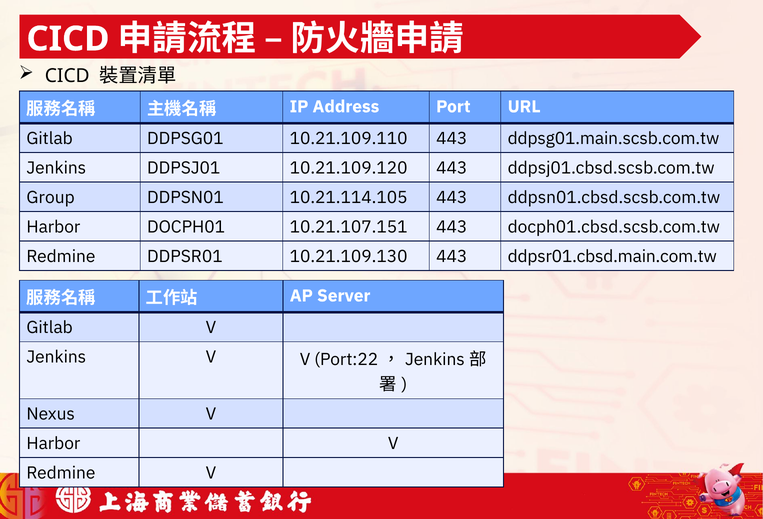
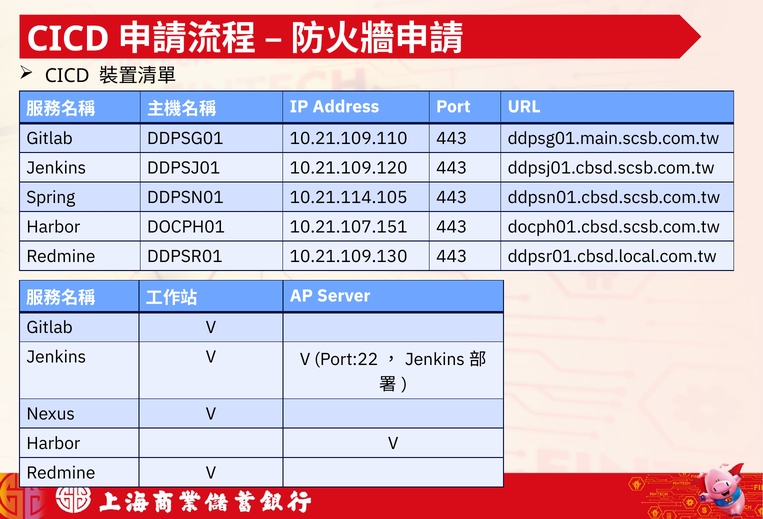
Group: Group -> Spring
ddpsr01.cbsd.main.com.tw: ddpsr01.cbsd.main.com.tw -> ddpsr01.cbsd.local.com.tw
